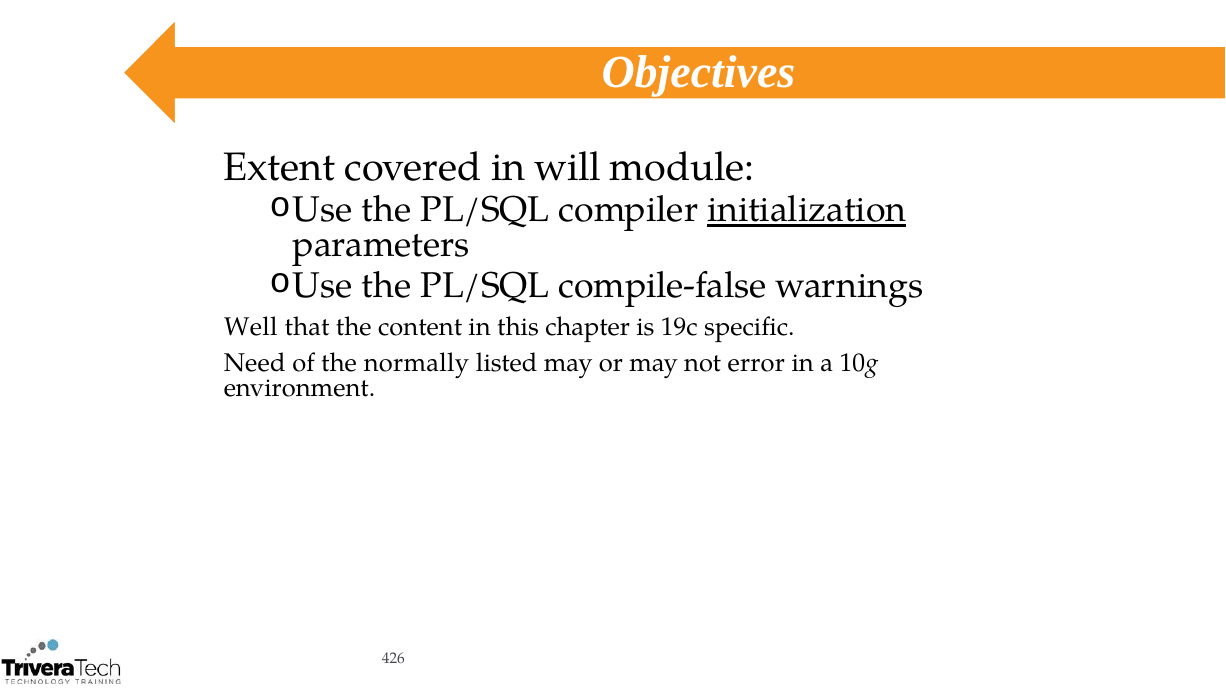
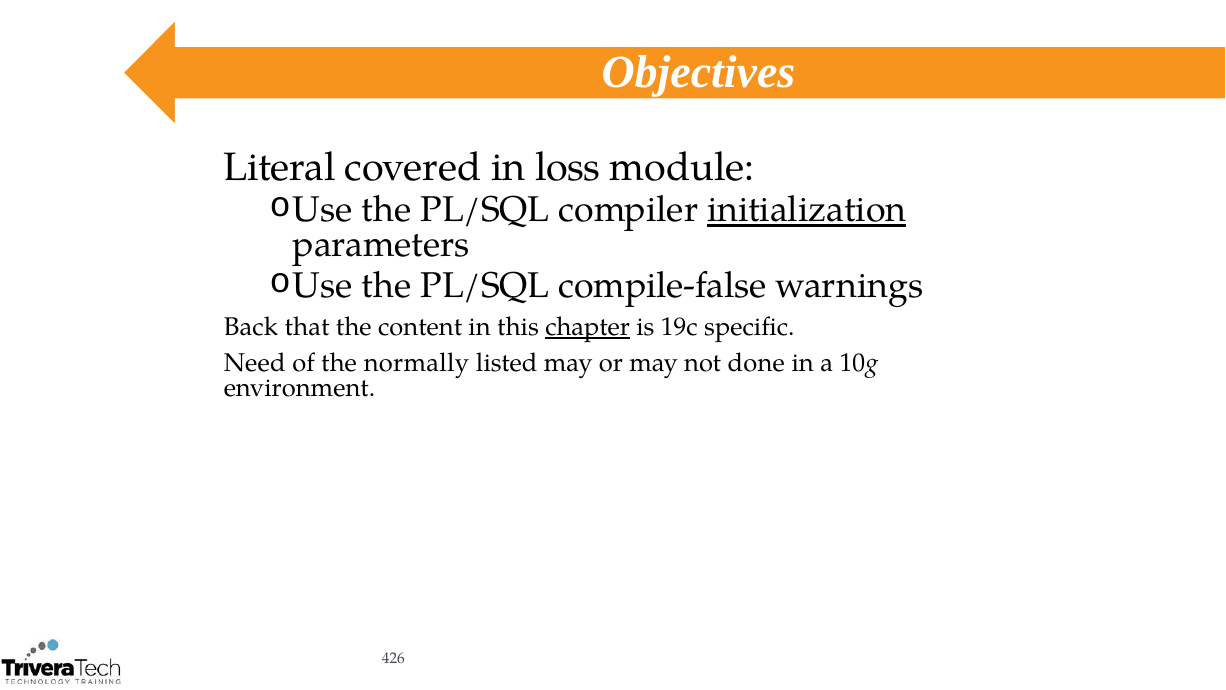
Extent: Extent -> Literal
will: will -> loss
Well: Well -> Back
chapter underline: none -> present
error: error -> done
